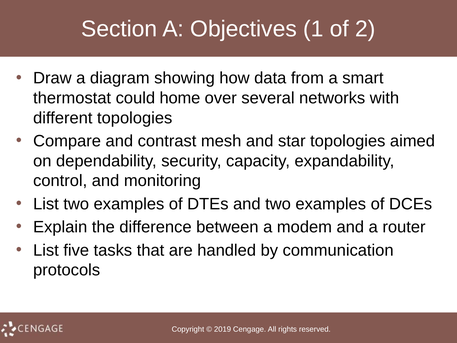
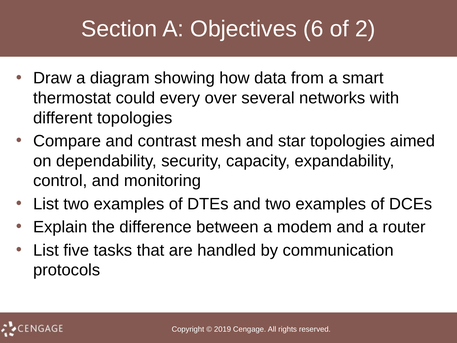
1: 1 -> 6
home: home -> every
